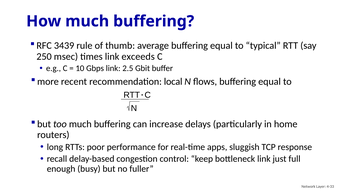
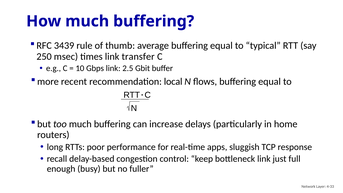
exceeds: exceeds -> transfer
